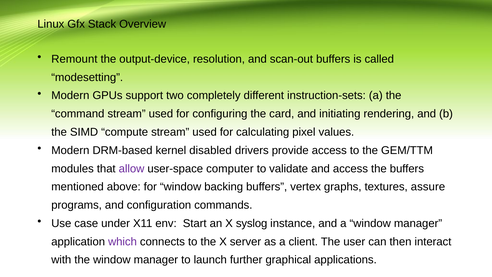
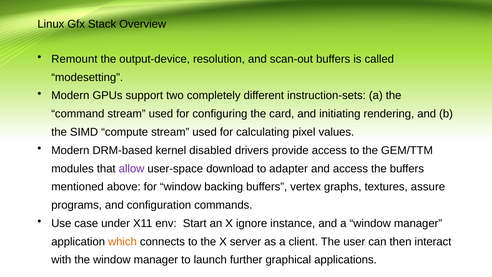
computer: computer -> download
validate: validate -> adapter
syslog: syslog -> ignore
which colour: purple -> orange
